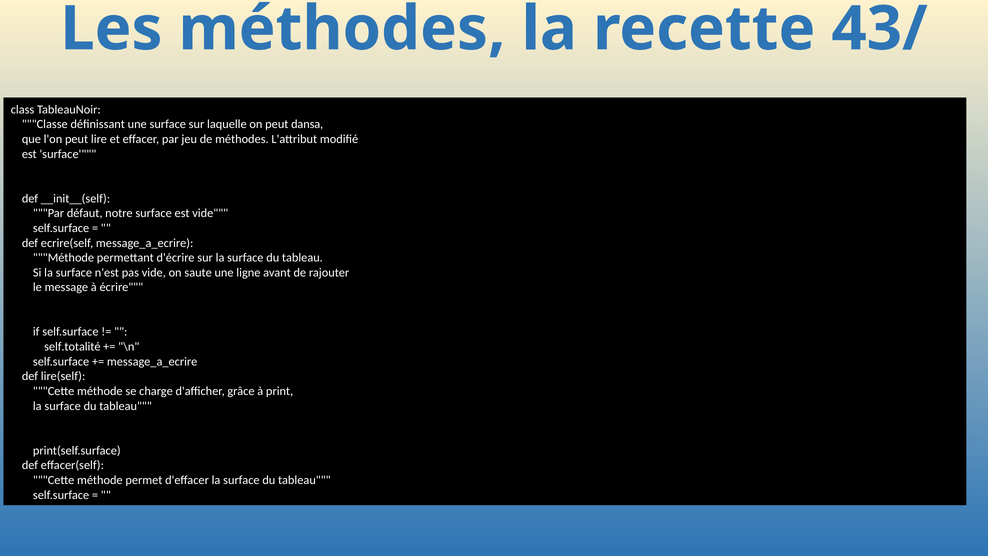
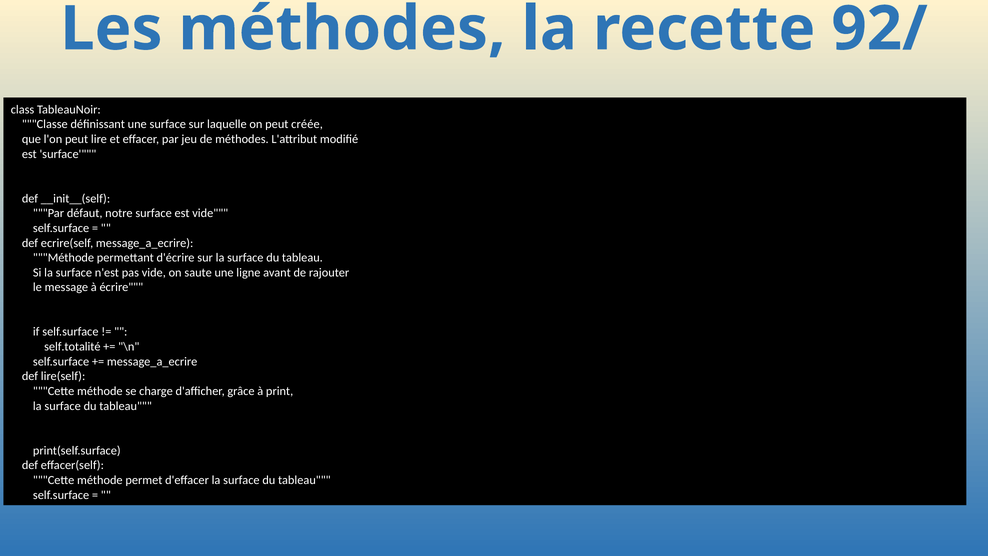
43/: 43/ -> 92/
dansa: dansa -> créée
